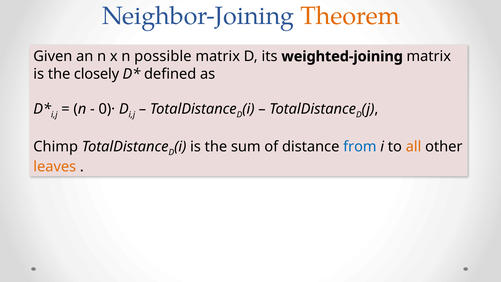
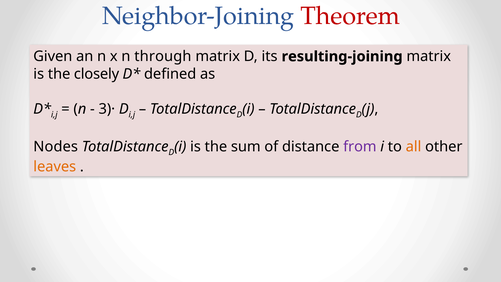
Theorem colour: orange -> red
possible: possible -> through
weighted-joining: weighted-joining -> resulting-joining
0)·: 0)· -> 3)·
Chimp: Chimp -> Nodes
from colour: blue -> purple
